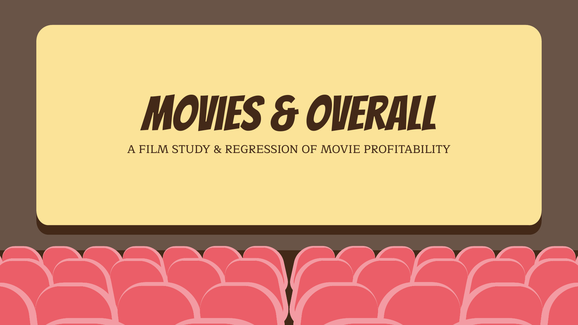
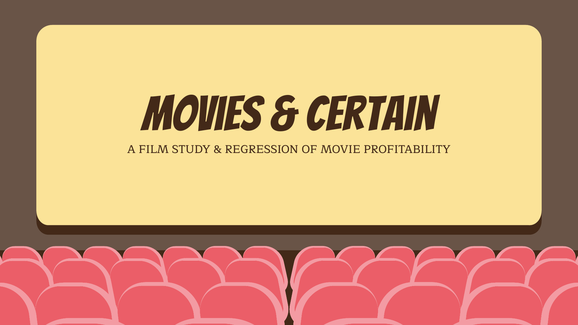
overall: overall -> certain
